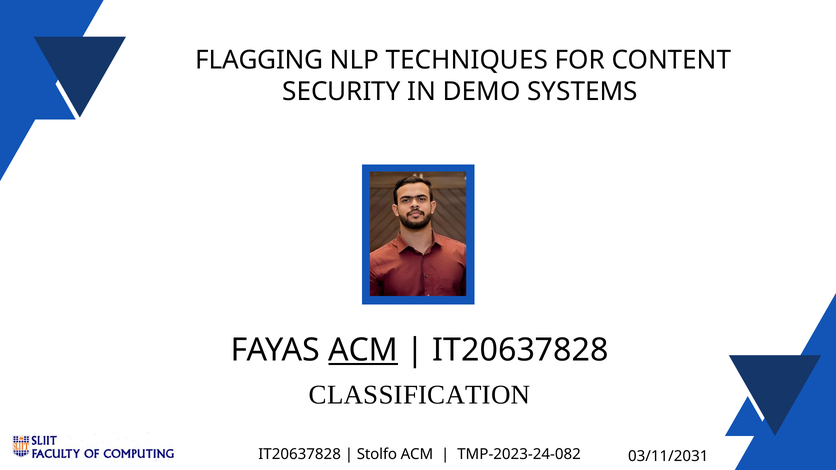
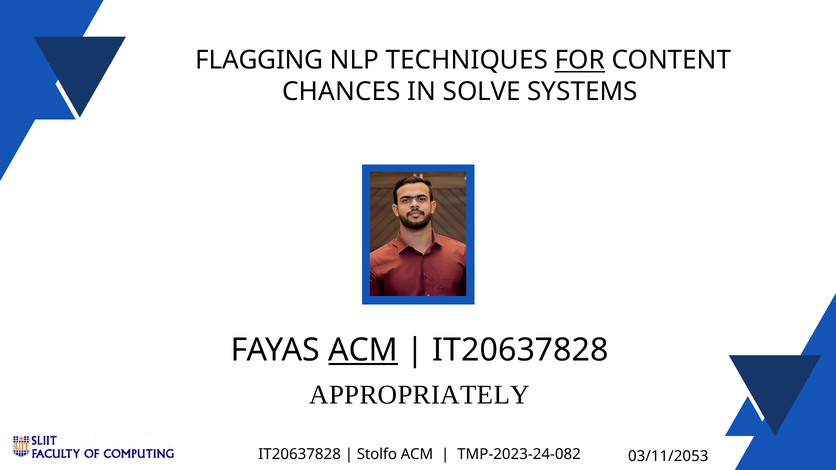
FOR underline: none -> present
SECURITY: SECURITY -> CHANCES
DEMO: DEMO -> SOLVE
CLASSIFICATION: CLASSIFICATION -> APPROPRIATELY
03/11/2031: 03/11/2031 -> 03/11/2053
